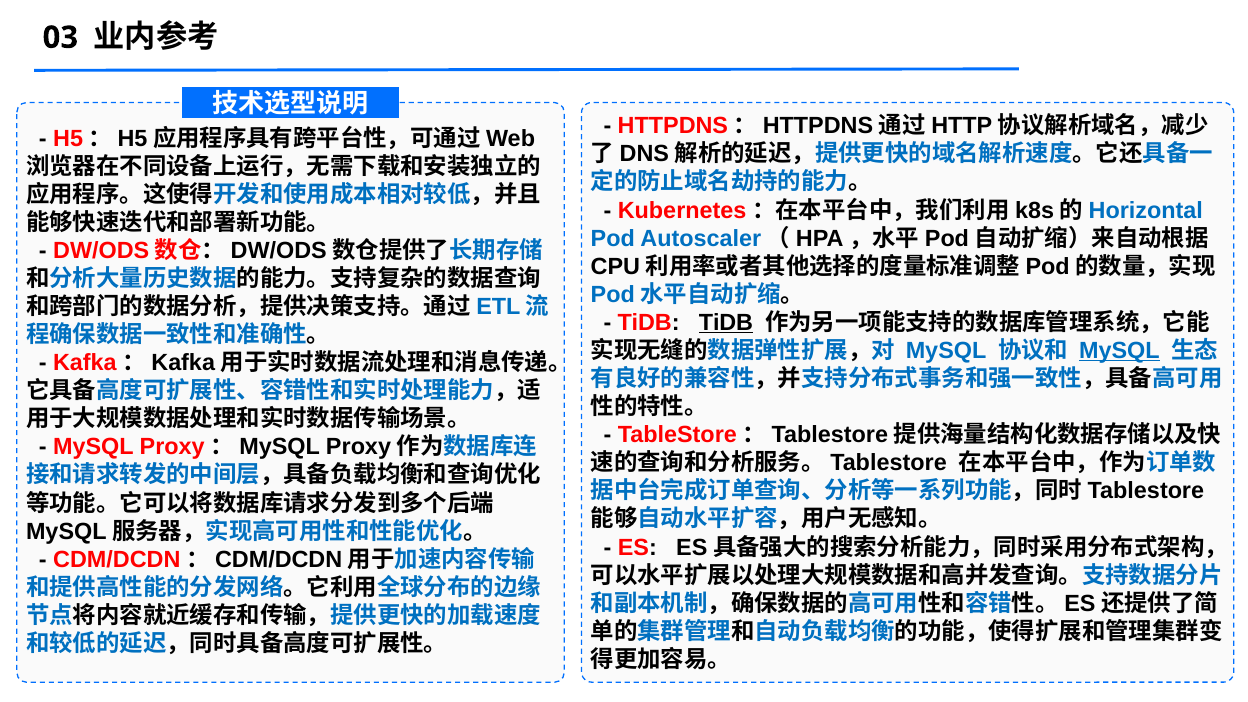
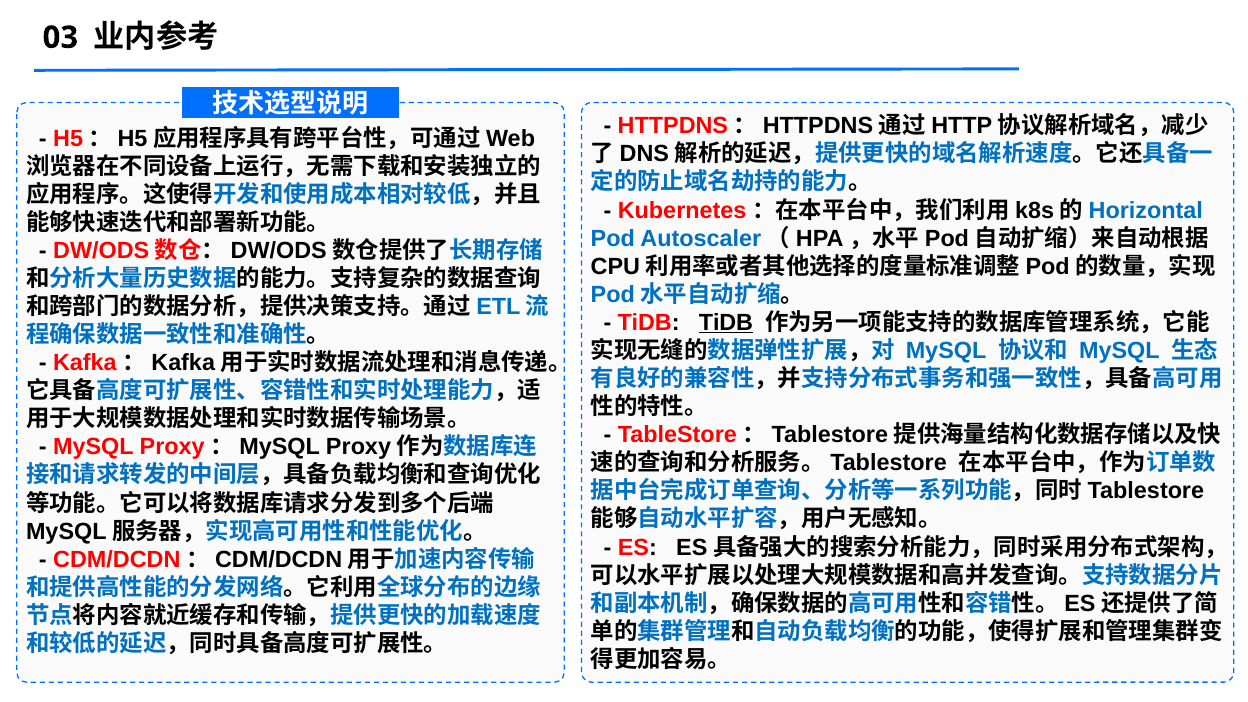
MySQL at (1119, 351) underline: present -> none
